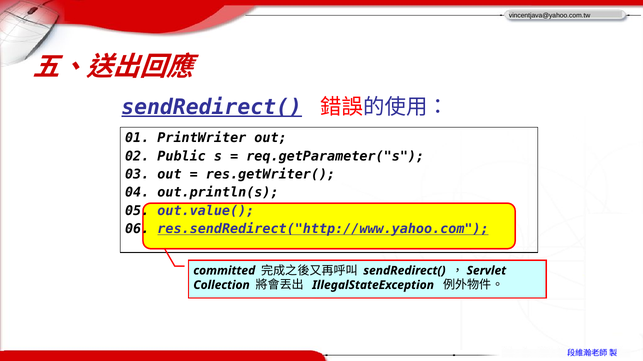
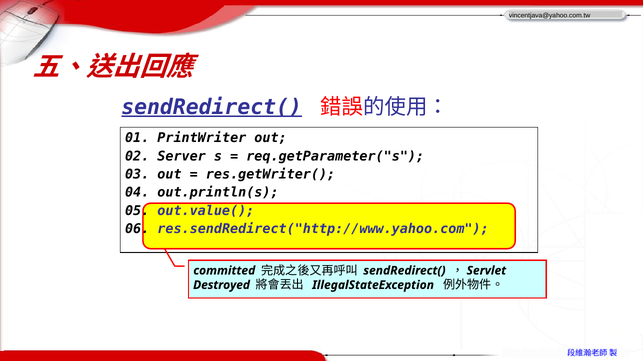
Public: Public -> Server
res.sendRedirect("http://www.yahoo.com underline: present -> none
Collection: Collection -> Destroyed
